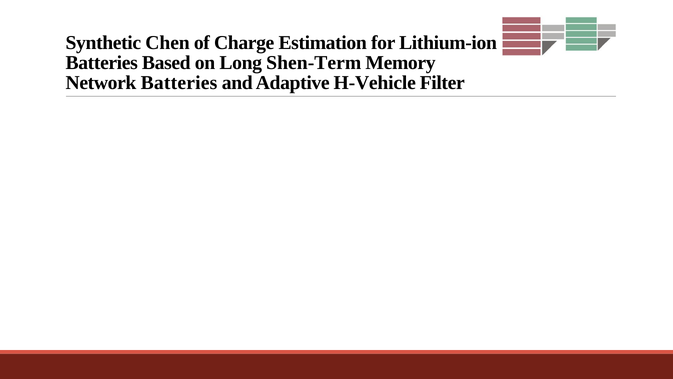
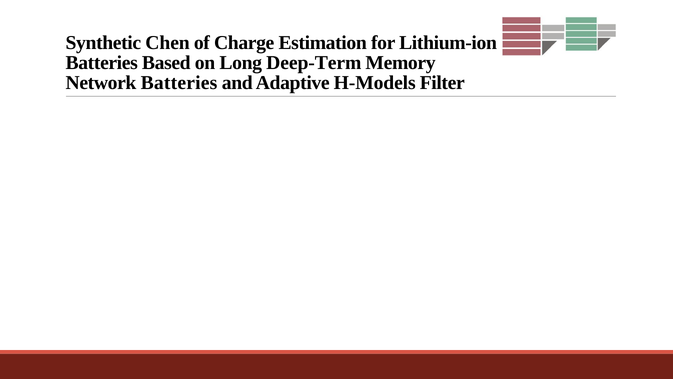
Shen-Term: Shen-Term -> Deep-Term
H-Vehicle: H-Vehicle -> H-Models
